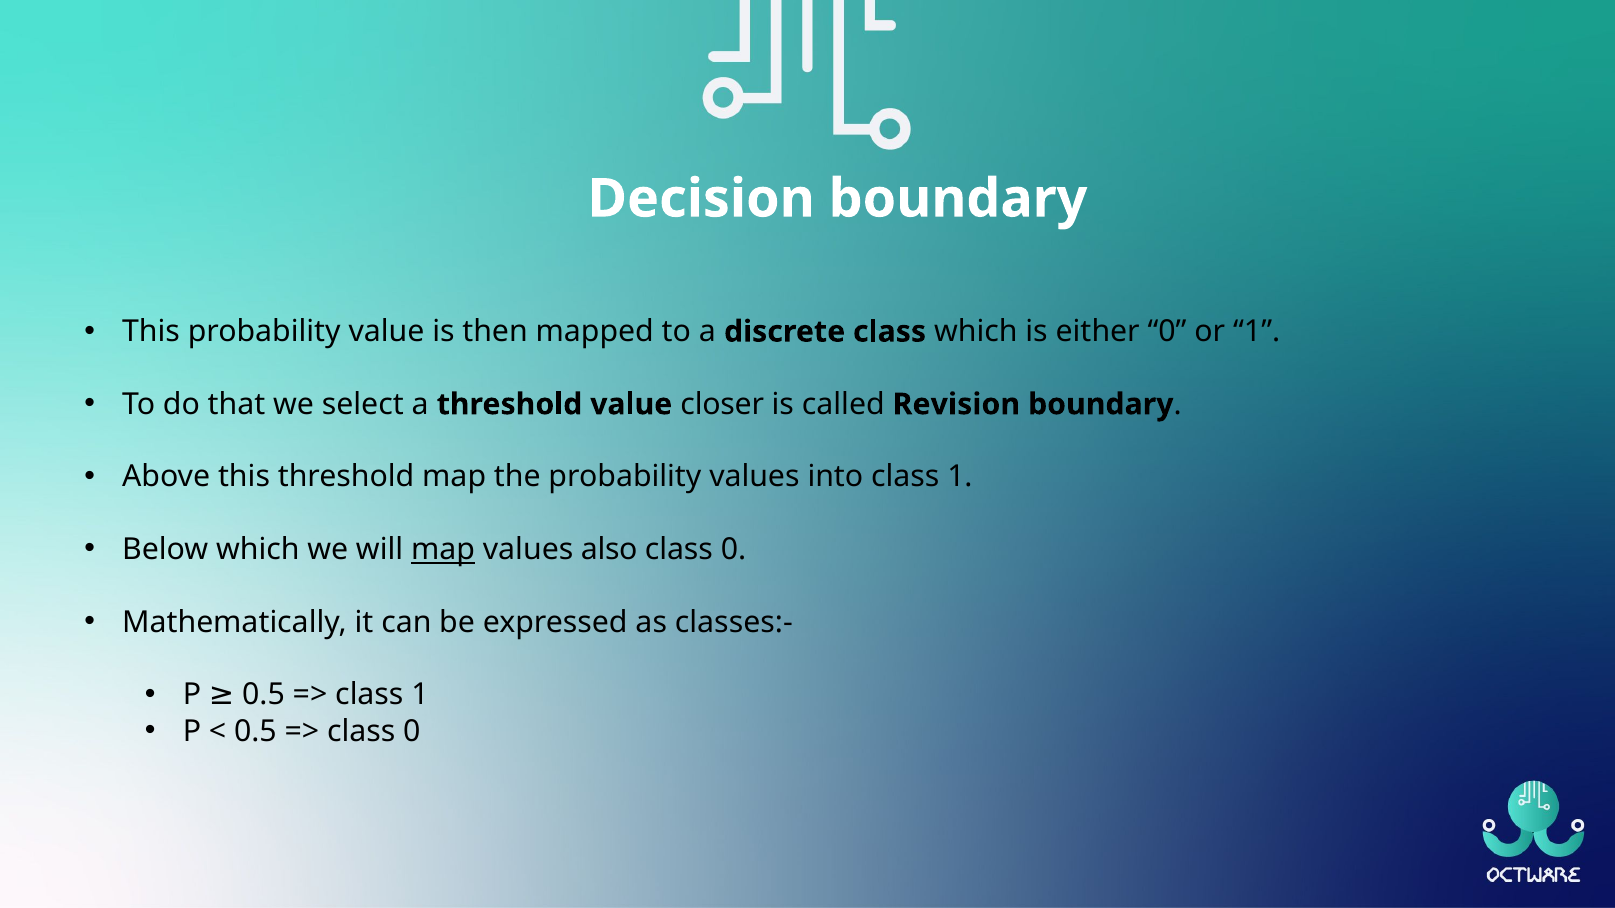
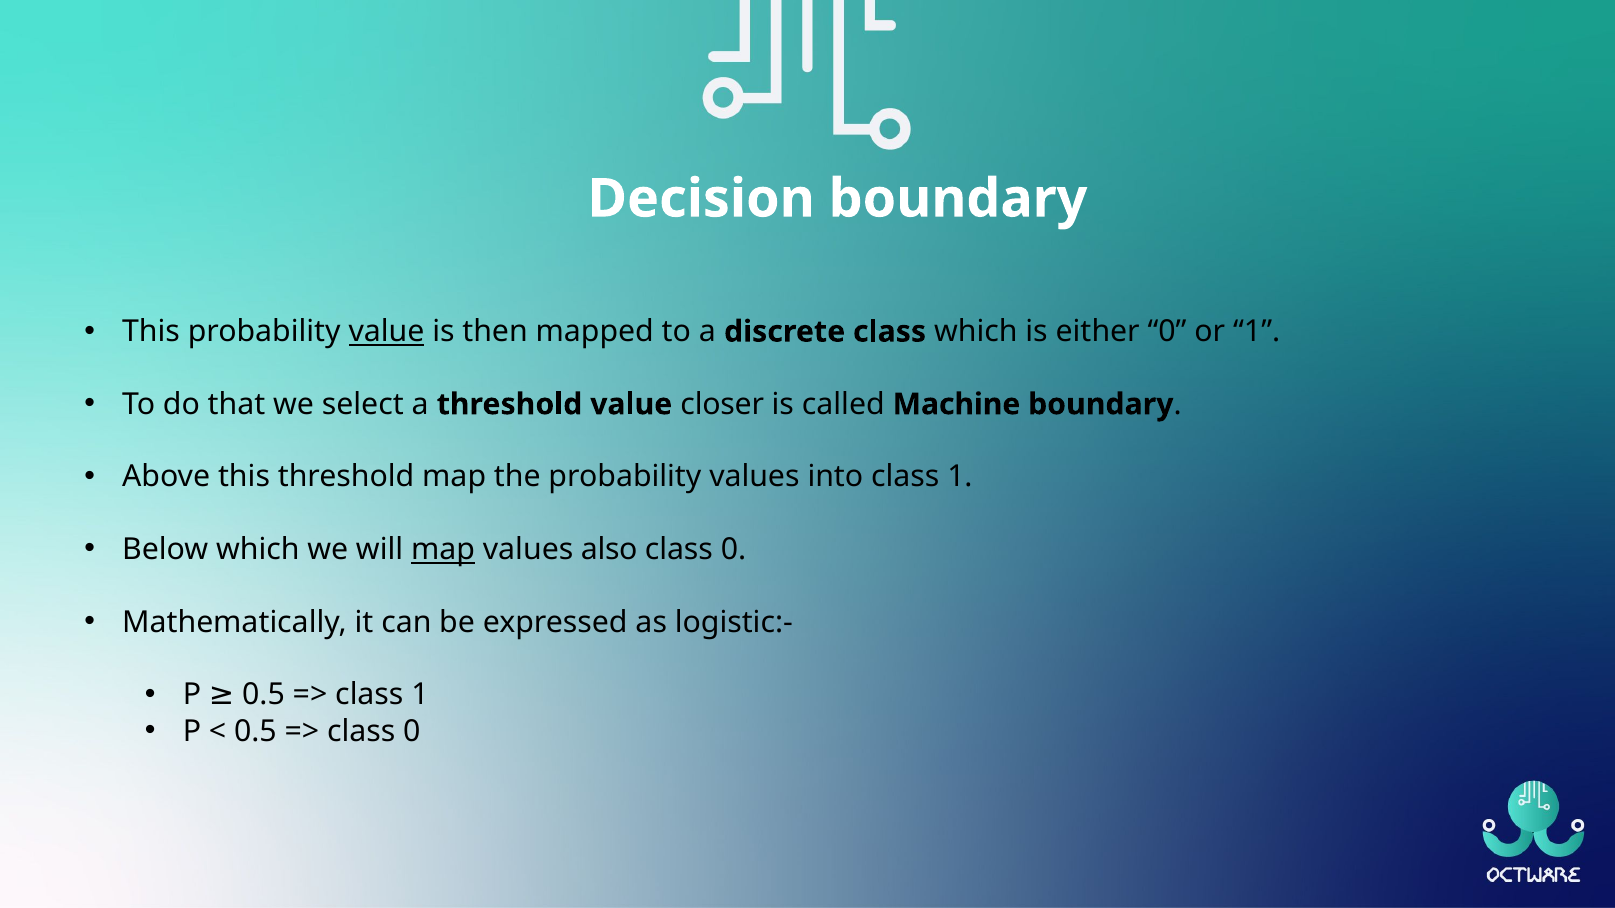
value at (386, 332) underline: none -> present
Revision: Revision -> Machine
classes:-: classes:- -> logistic:-
